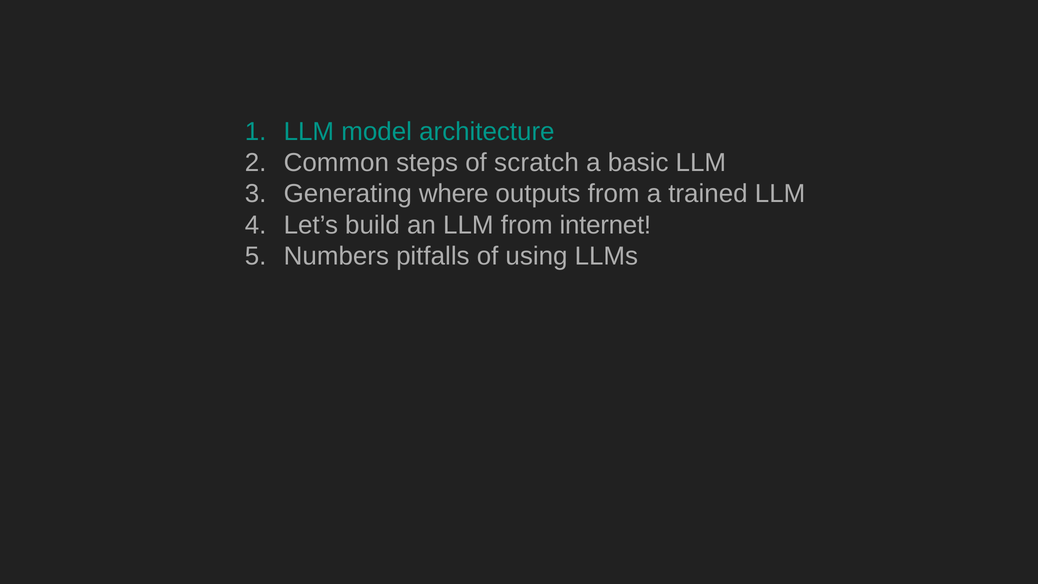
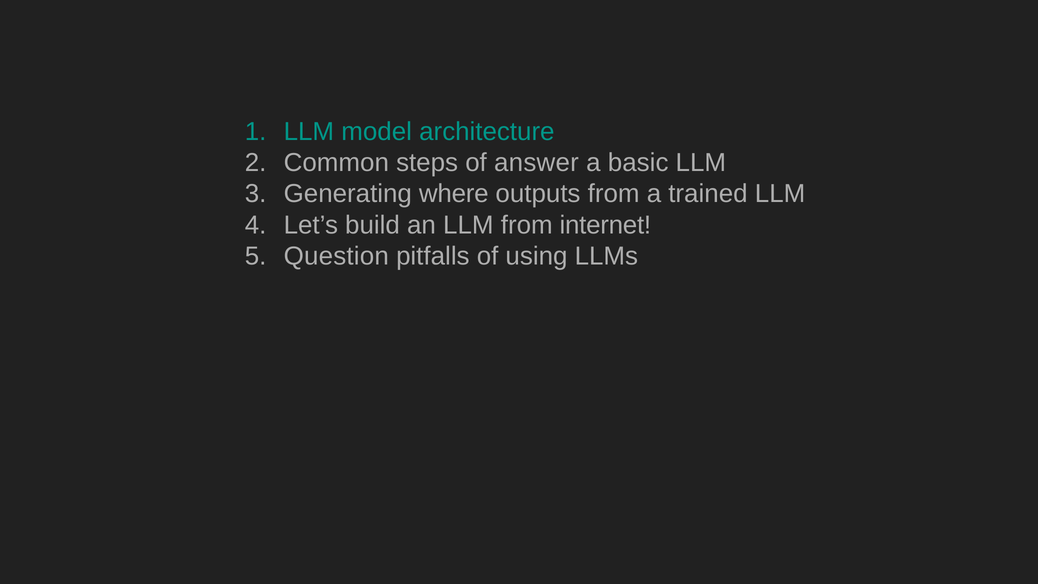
scratch: scratch -> answer
Numbers: Numbers -> Question
